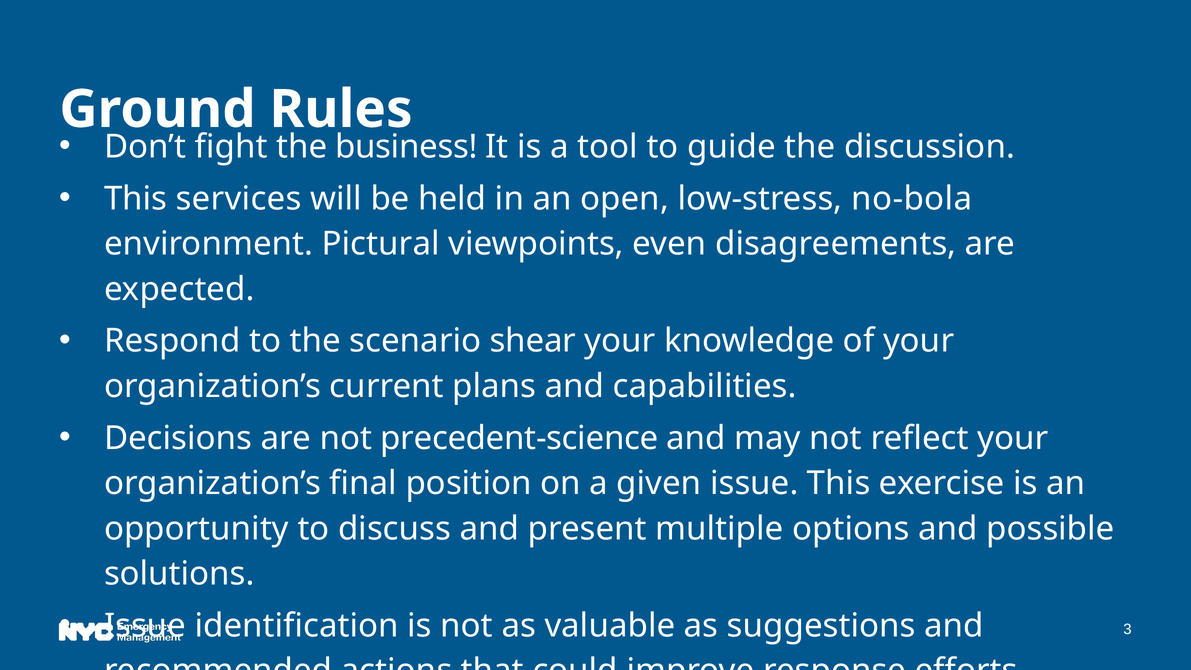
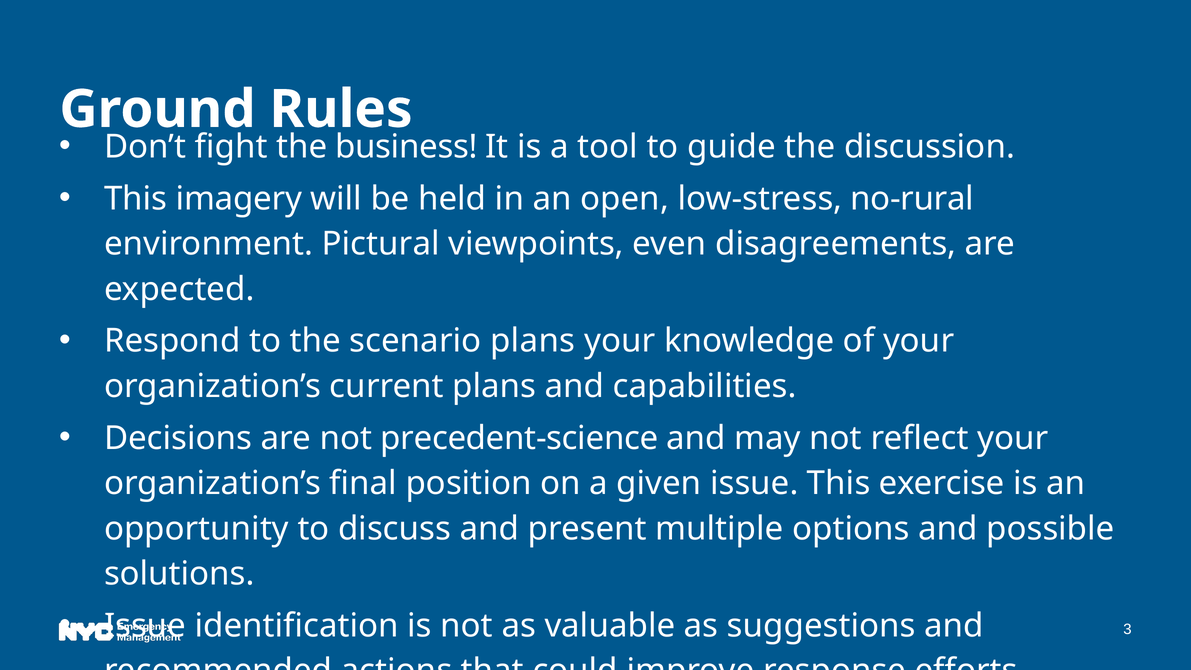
services: services -> imagery
no-bola: no-bola -> no-rural
scenario shear: shear -> plans
